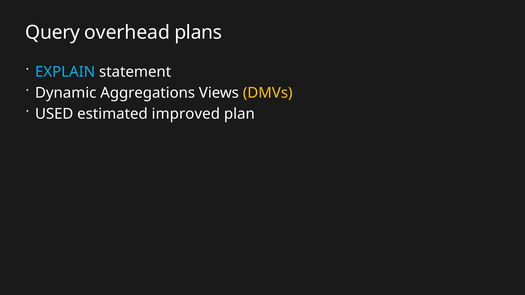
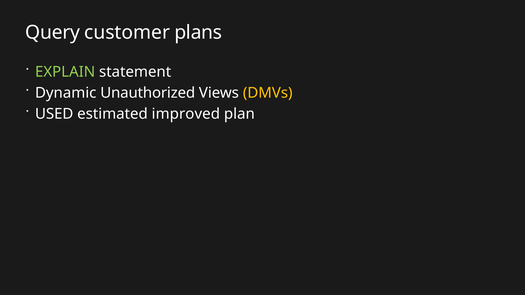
overhead: overhead -> customer
EXPLAIN colour: light blue -> light green
Aggregations: Aggregations -> Unauthorized
